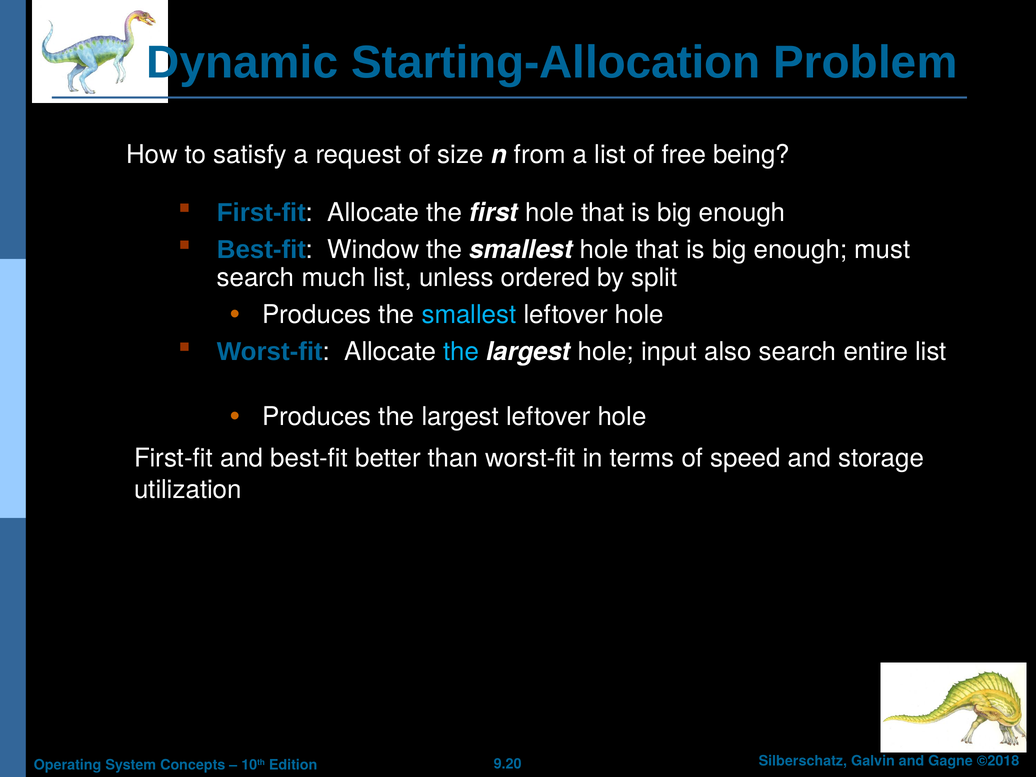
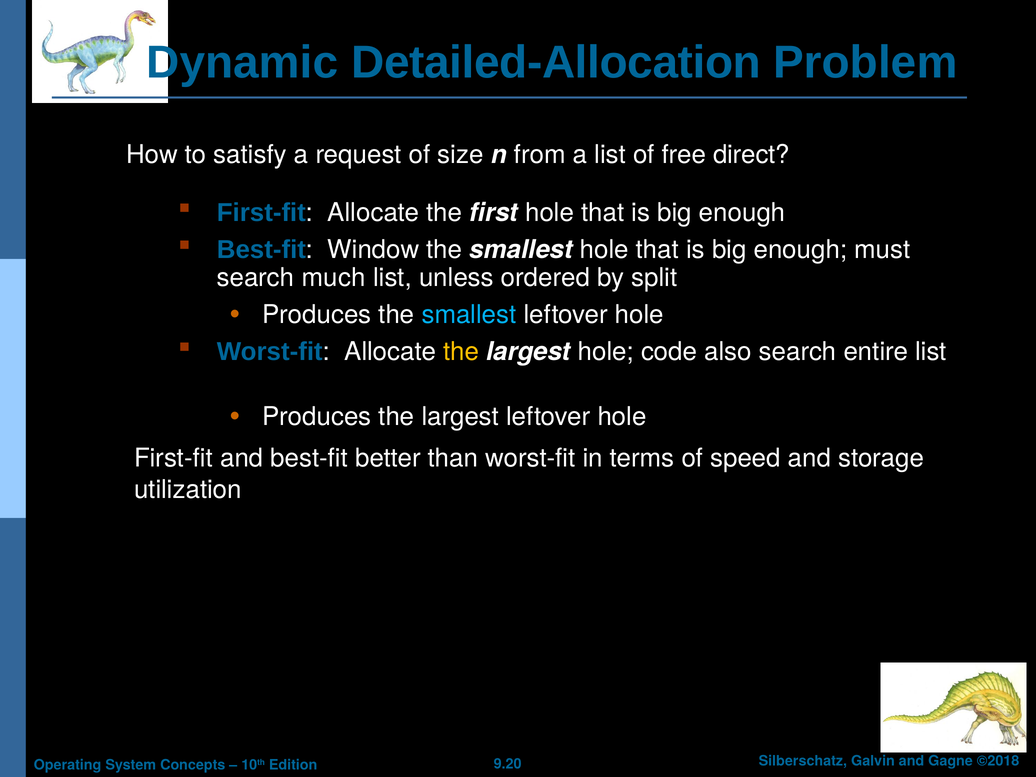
Starting-Allocation: Starting-Allocation -> Detailed-Allocation
being: being -> direct
the at (461, 352) colour: light blue -> yellow
input: input -> code
